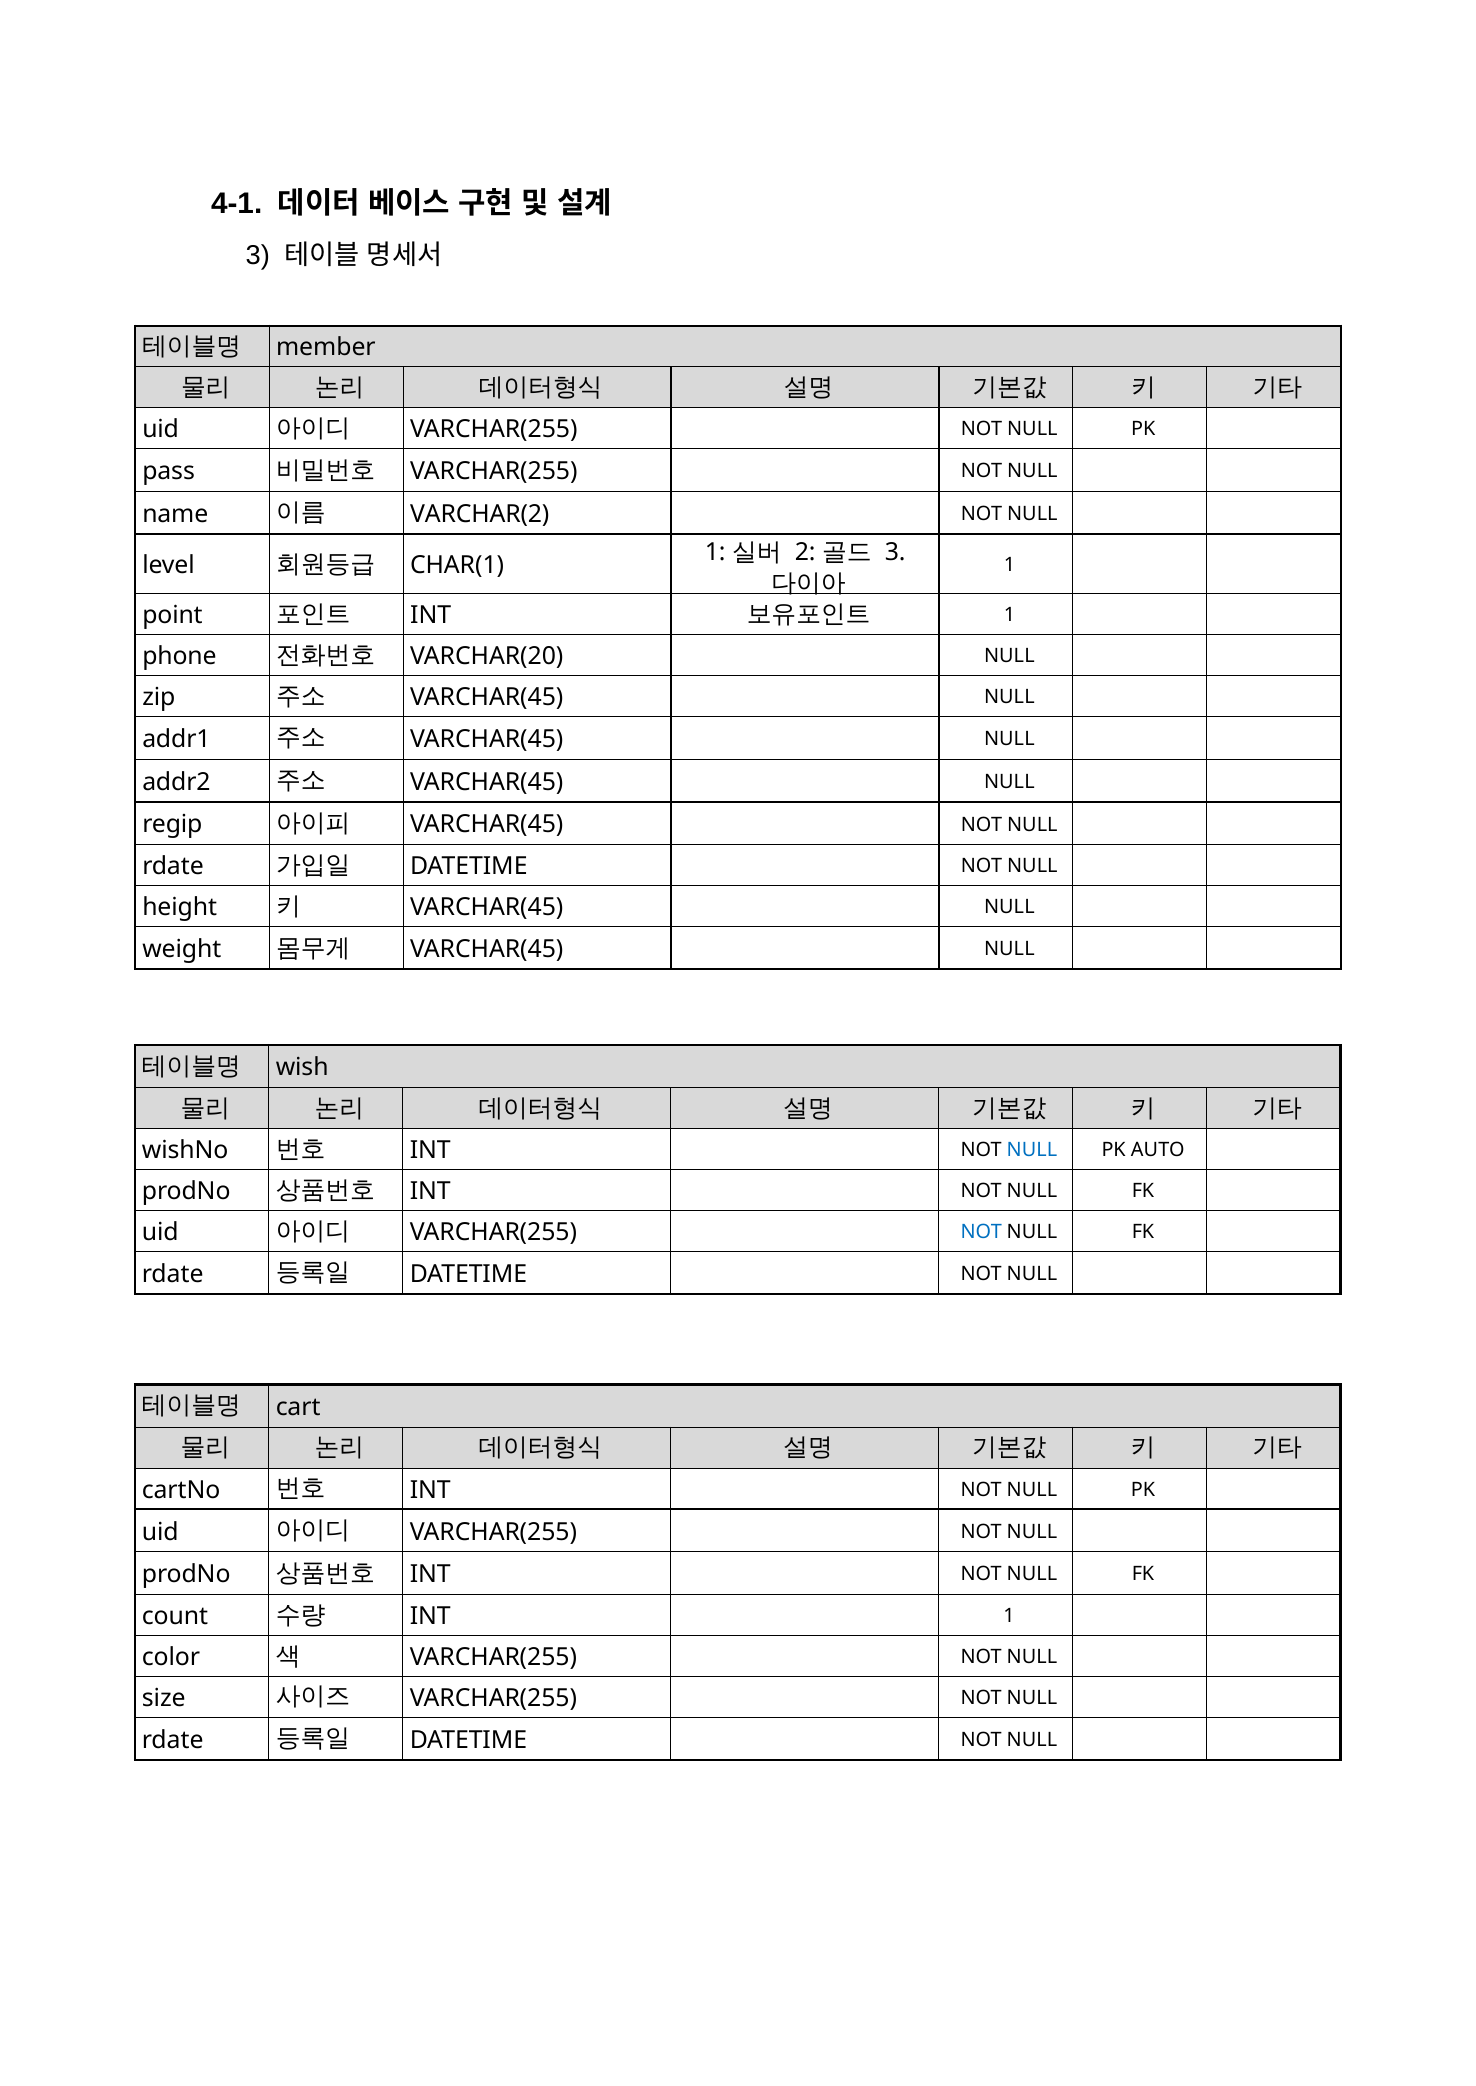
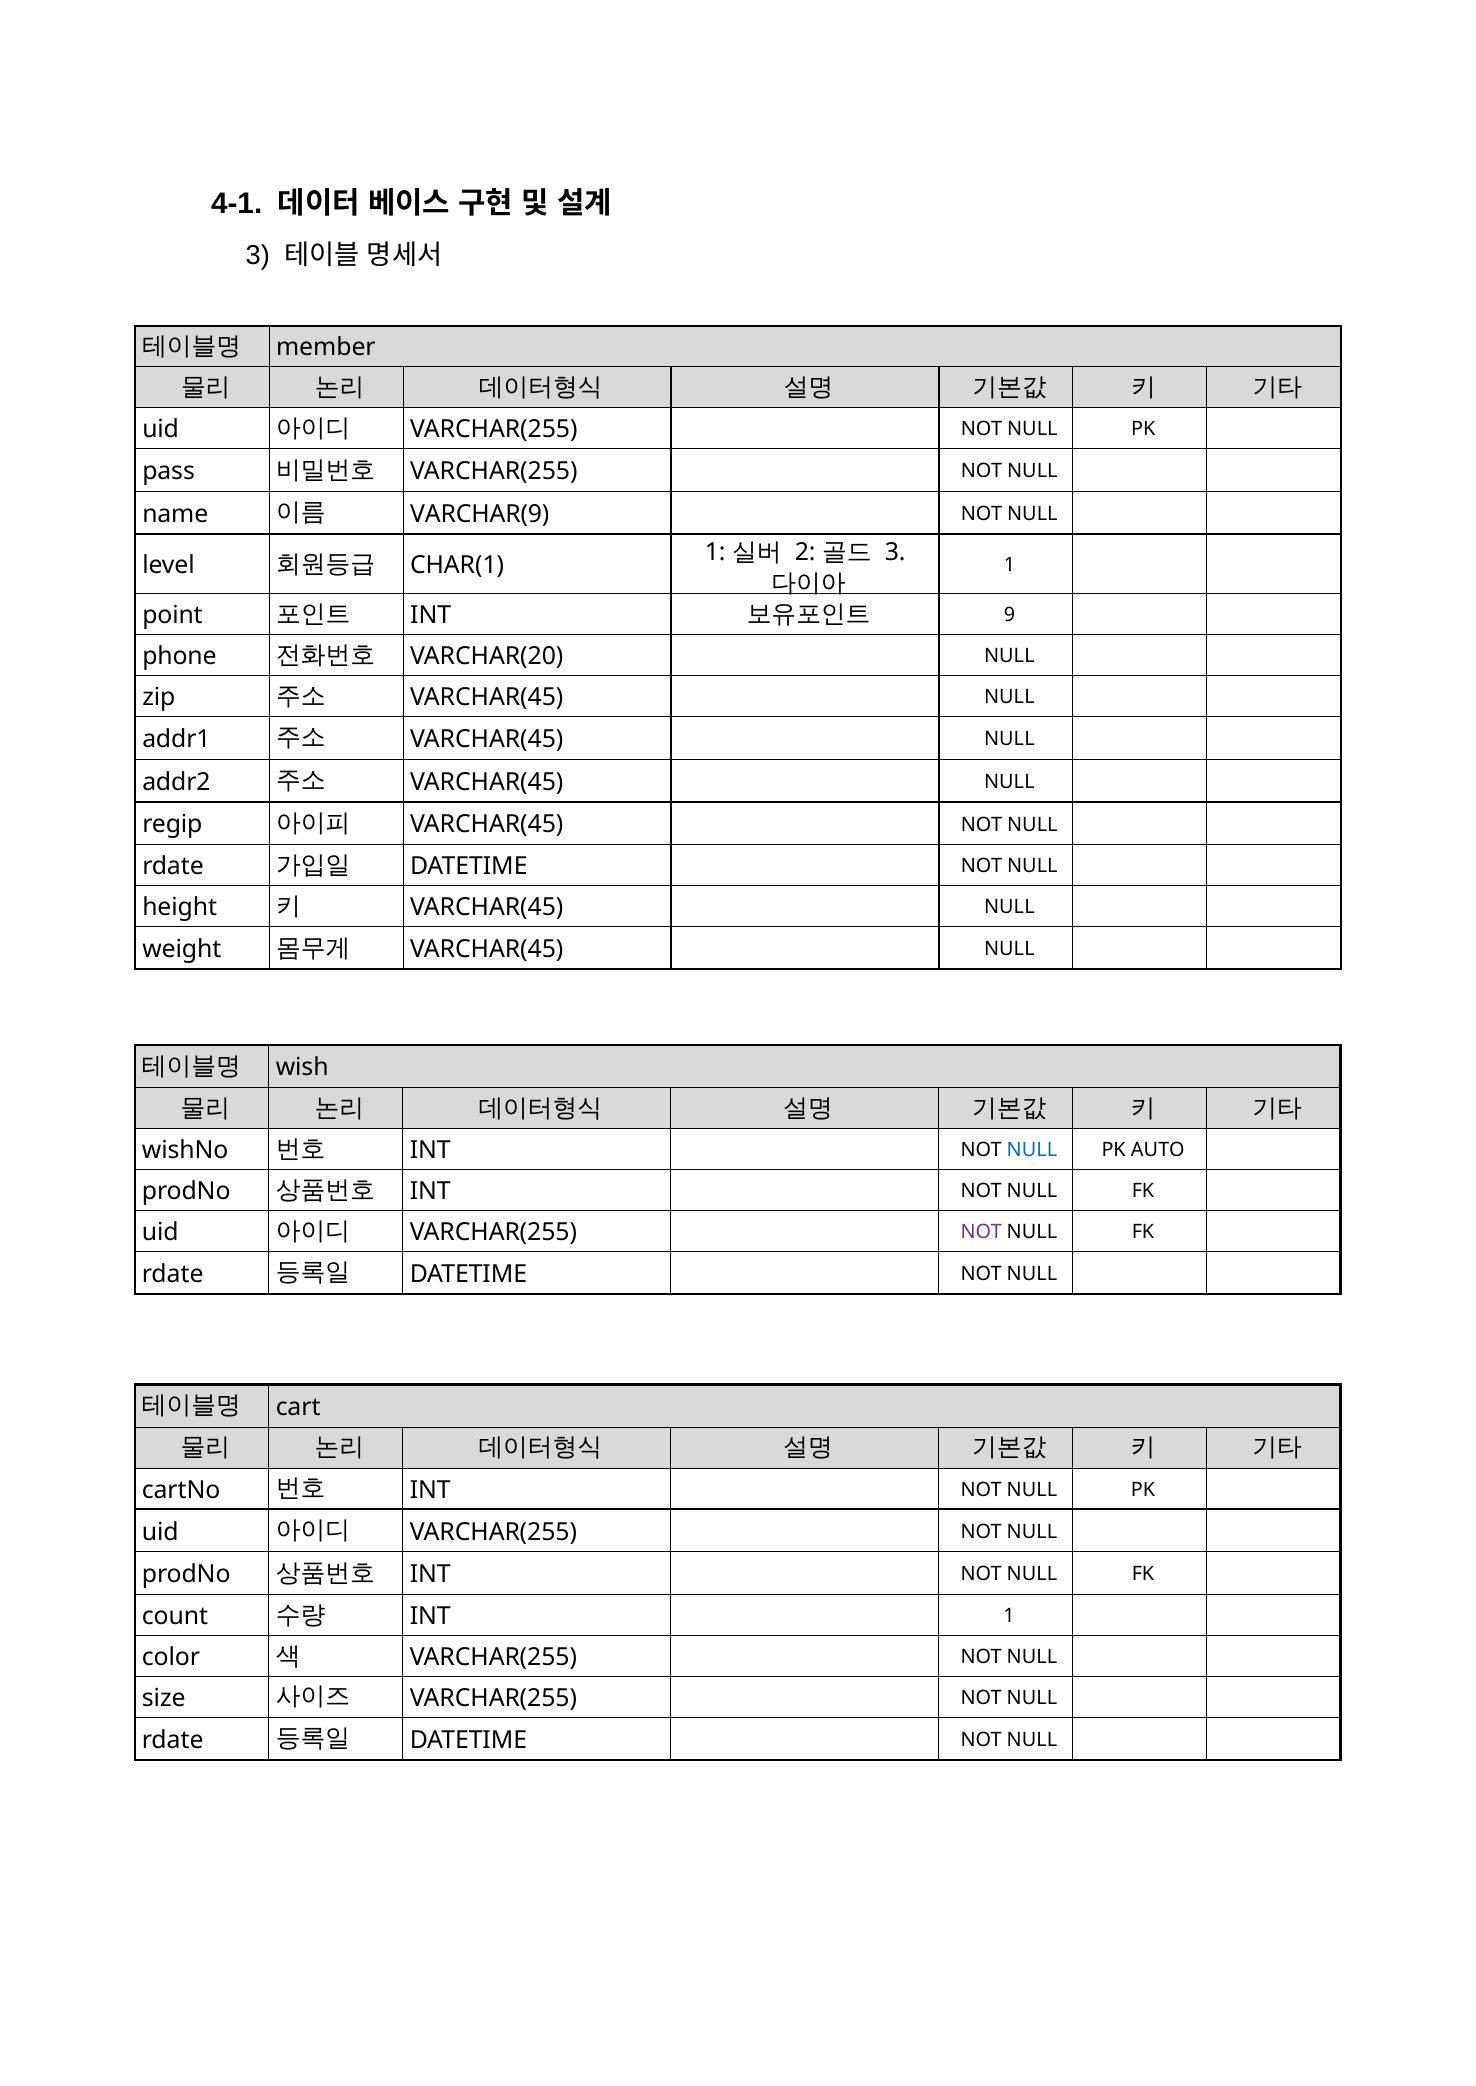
VARCHAR(2: VARCHAR(2 -> VARCHAR(9
1 at (1009, 615): 1 -> 9
NOT at (981, 1232) colour: blue -> purple
